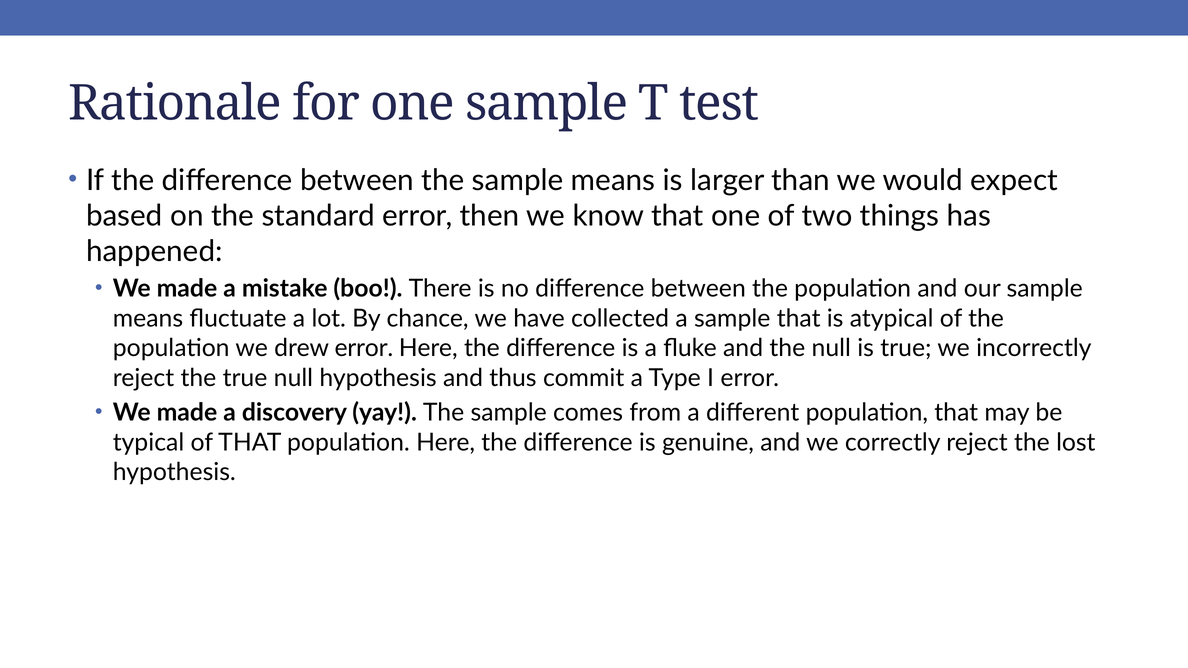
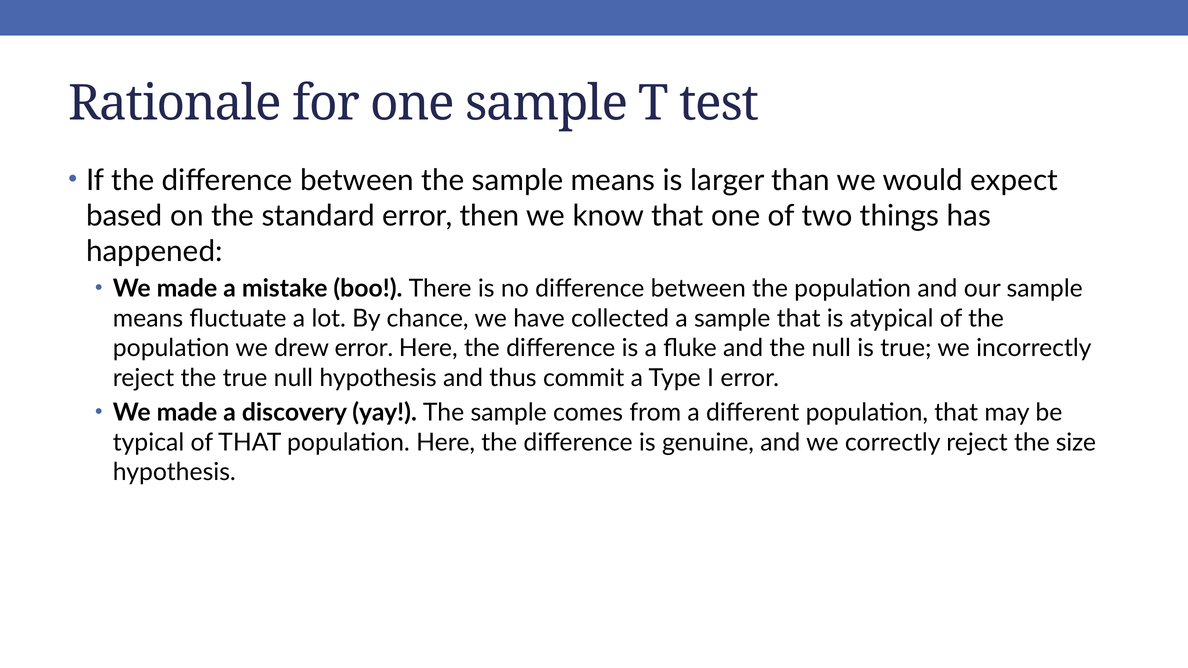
lost: lost -> size
